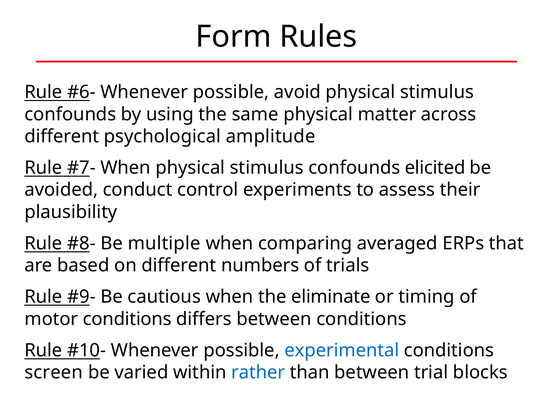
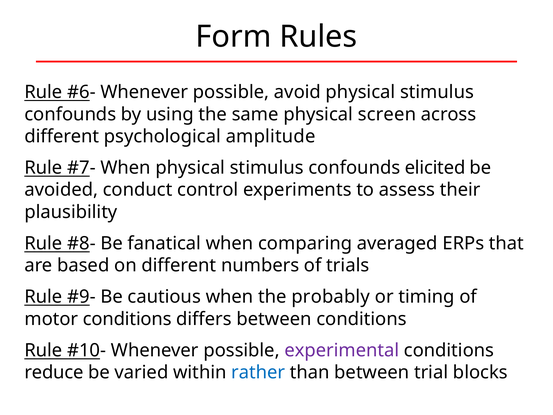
matter: matter -> screen
multiple: multiple -> fanatical
eliminate: eliminate -> probably
experimental colour: blue -> purple
screen: screen -> reduce
